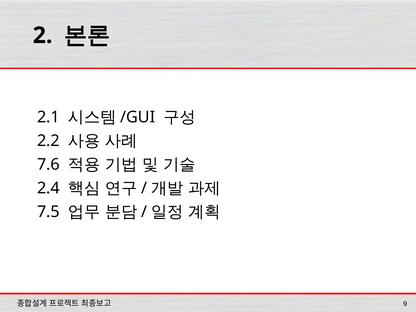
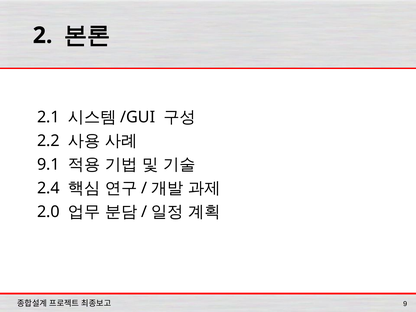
7.6: 7.6 -> 9.1
7.5: 7.5 -> 2.0
